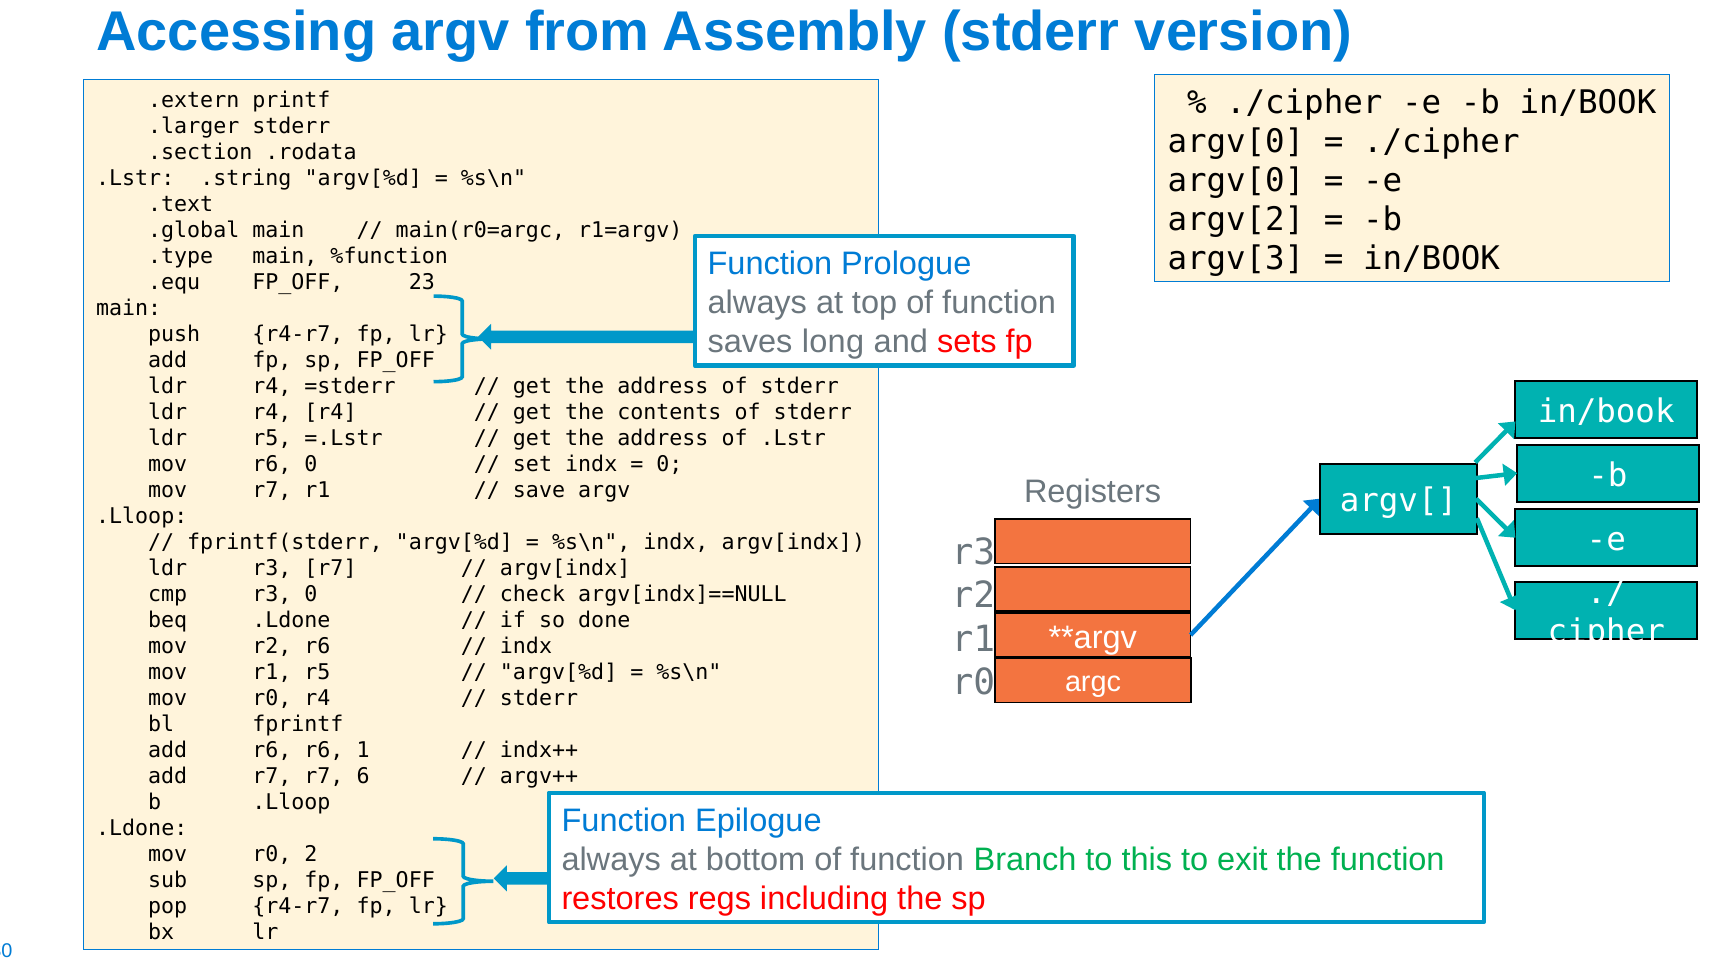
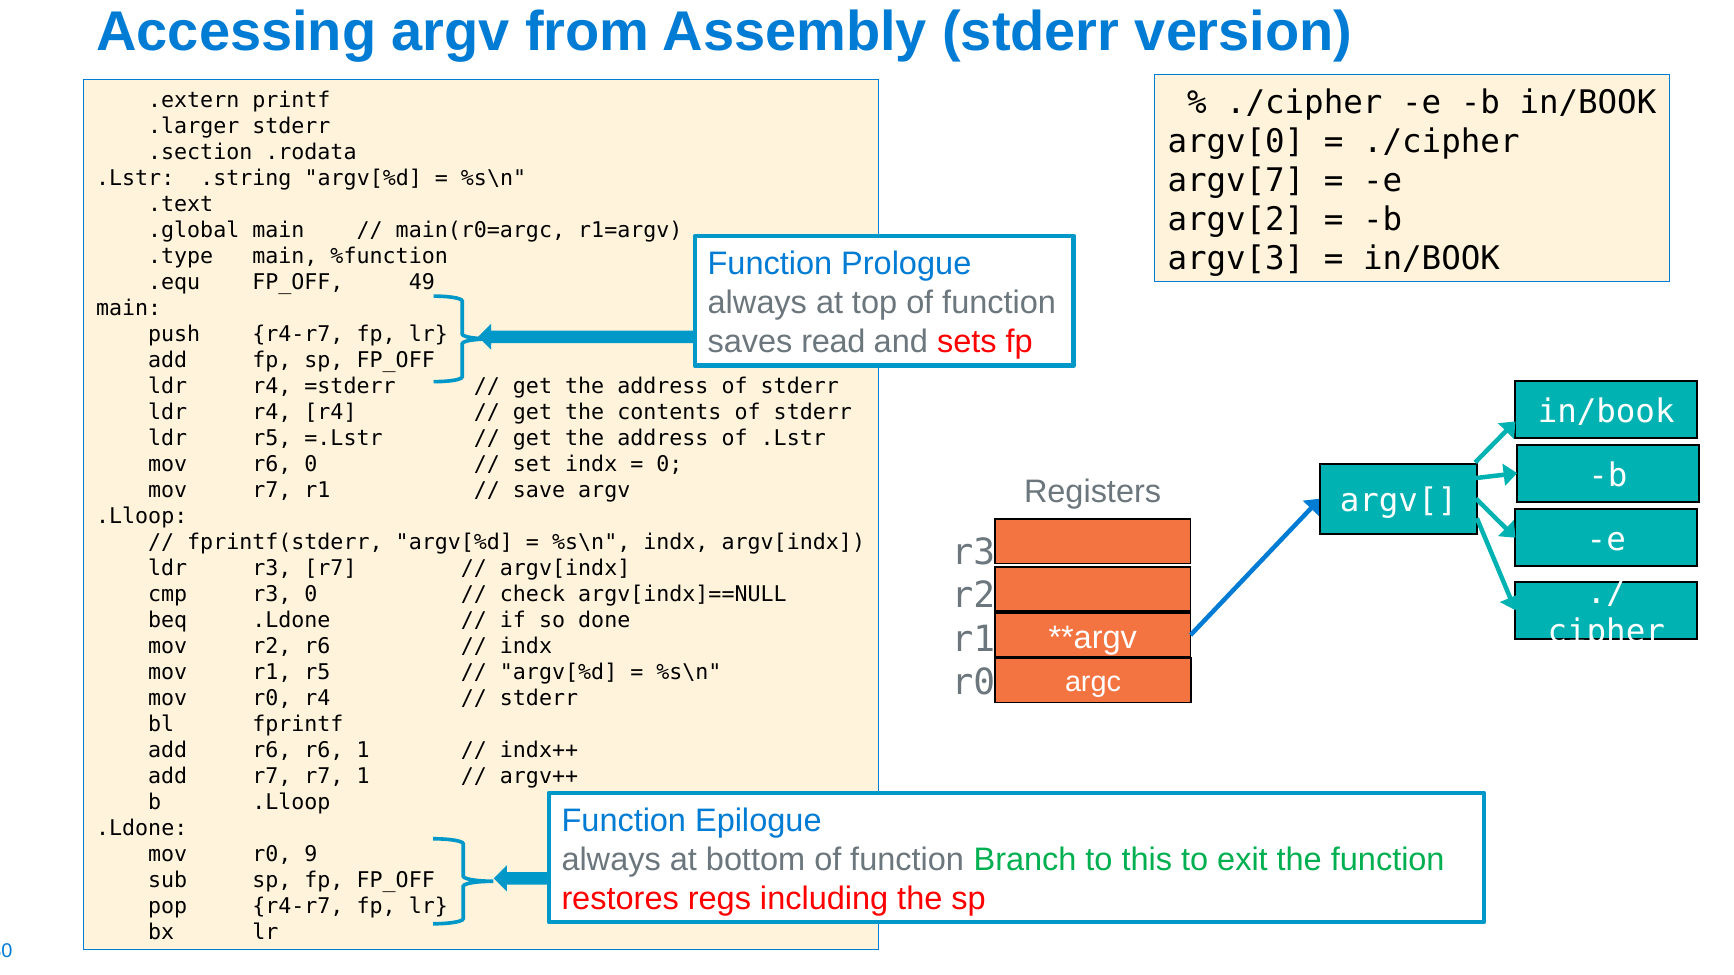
argv[0 at (1236, 180): argv[0 -> argv[7
23: 23 -> 49
long: long -> read
r7 6: 6 -> 1
2: 2 -> 9
